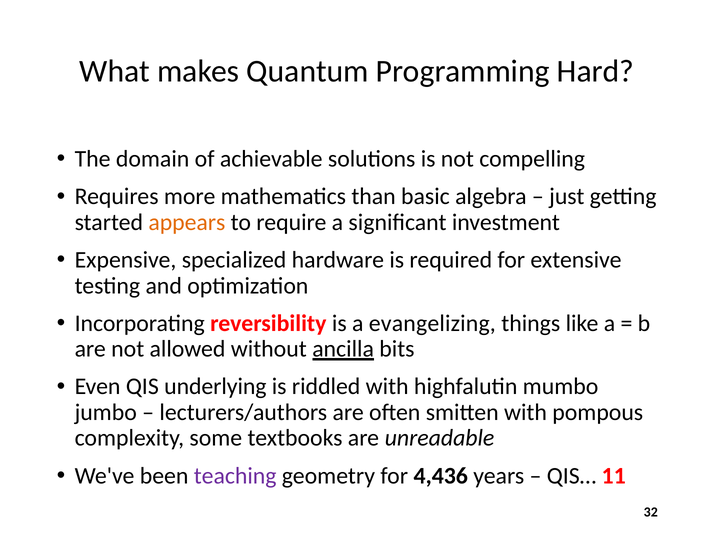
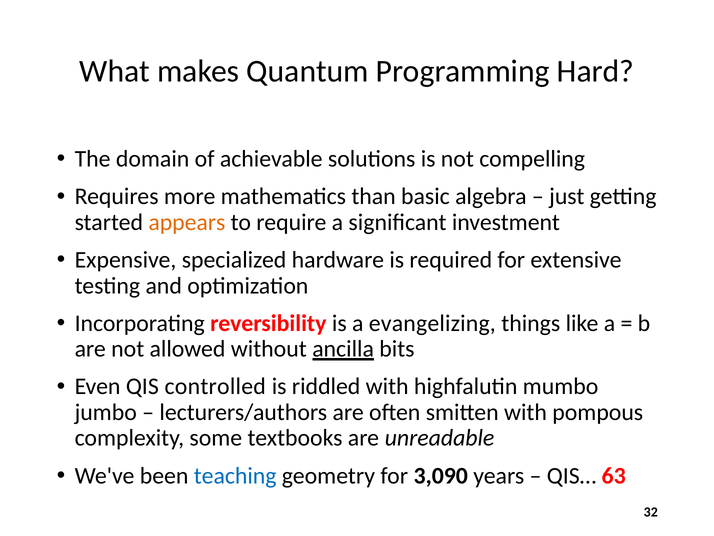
underlying: underlying -> controlled
teaching colour: purple -> blue
4,436: 4,436 -> 3,090
11: 11 -> 63
